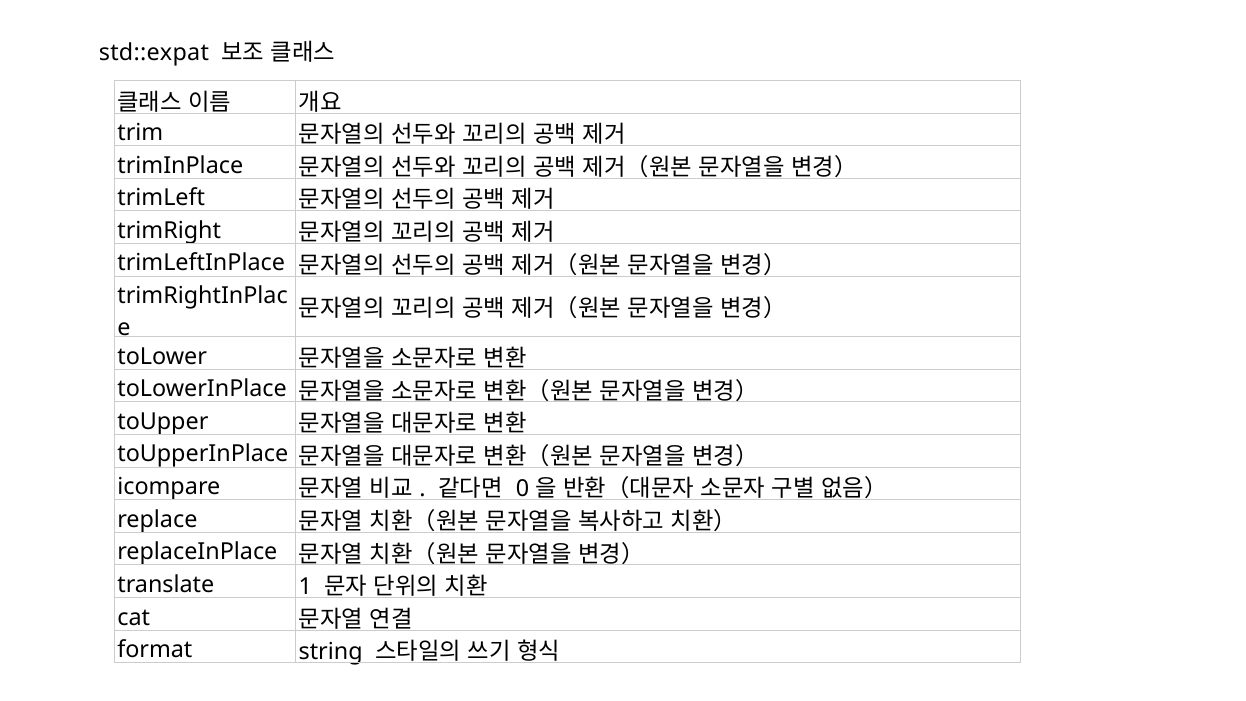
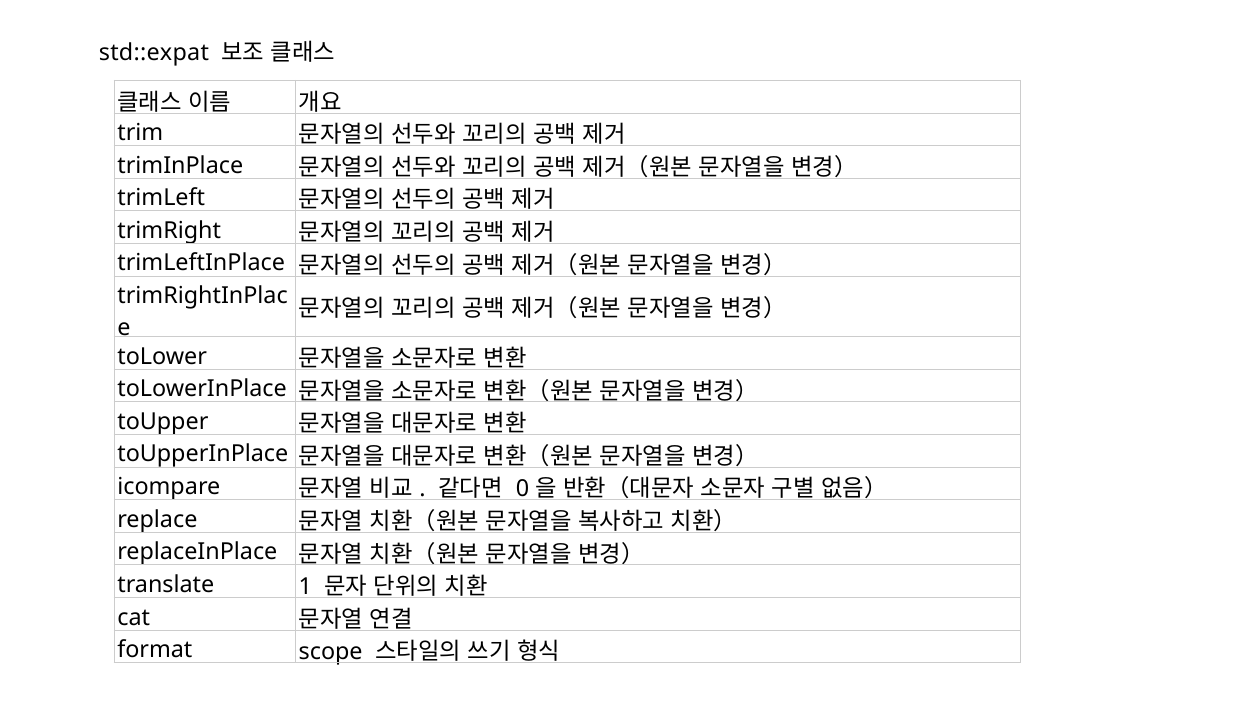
string: string -> scope
